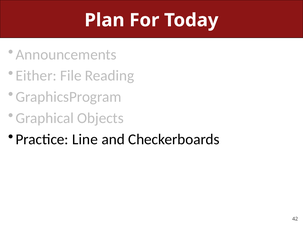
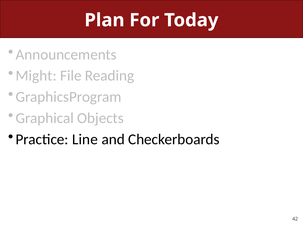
Either: Either -> Might
